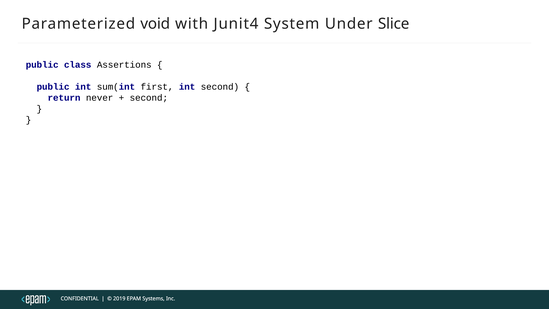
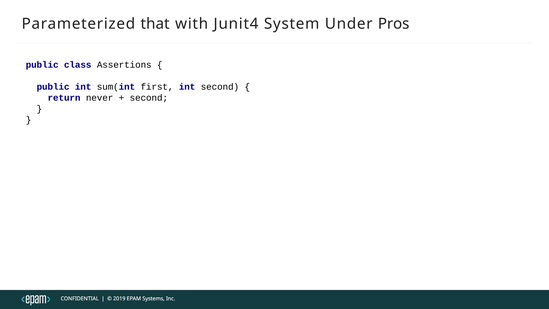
void: void -> that
Slice: Slice -> Pros
